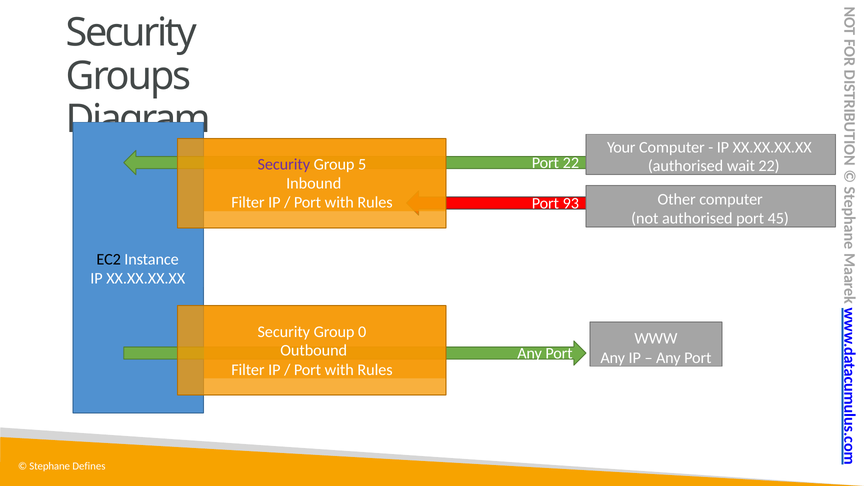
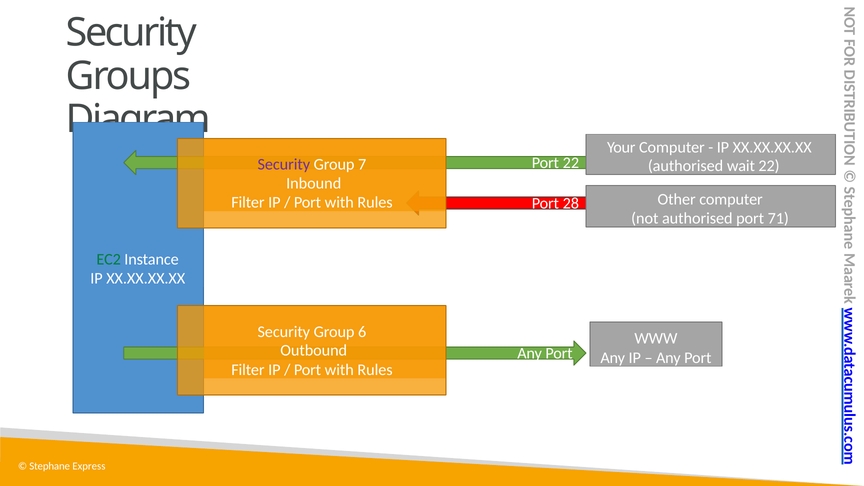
5: 5 -> 7
93: 93 -> 28
45: 45 -> 71
EC2 colour: black -> green
0: 0 -> 6
Defines: Defines -> Express
